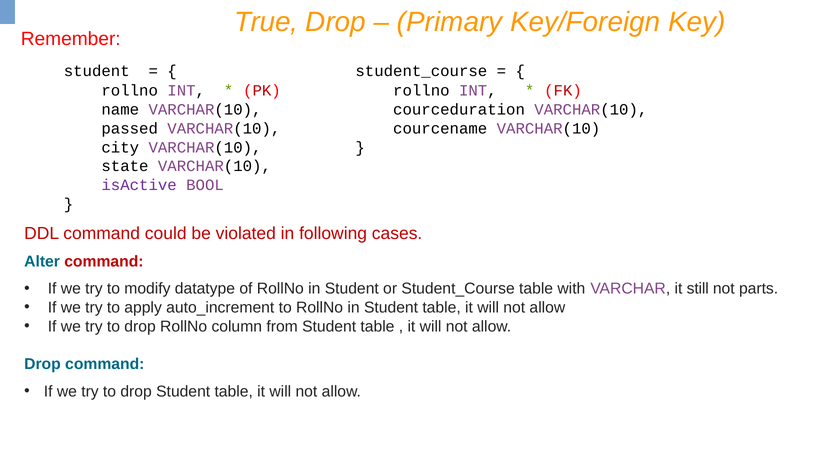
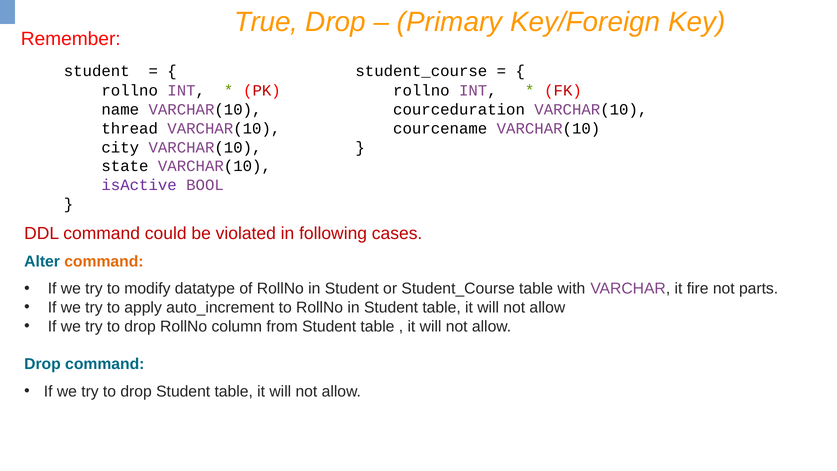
passed: passed -> thread
command at (104, 262) colour: red -> orange
still: still -> fire
